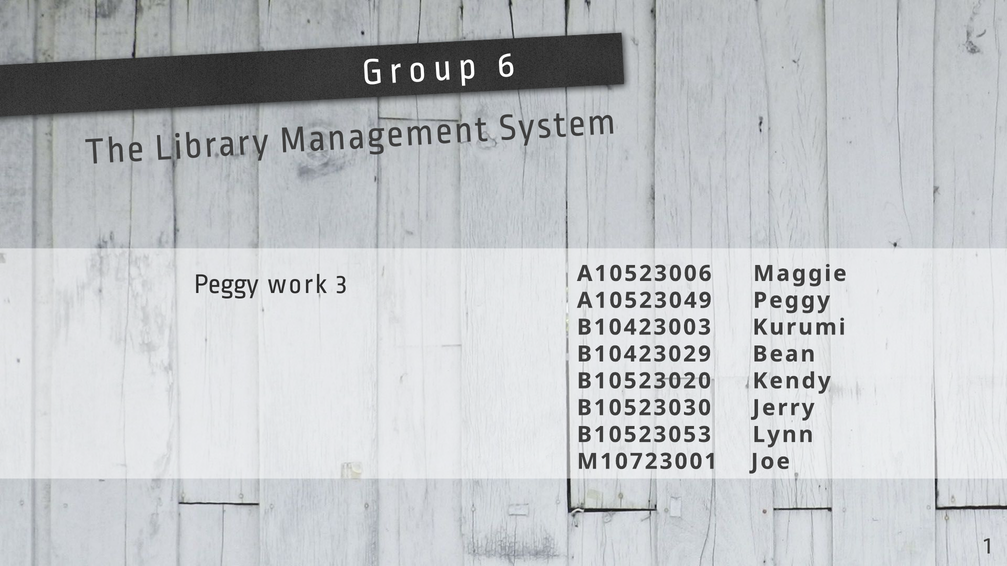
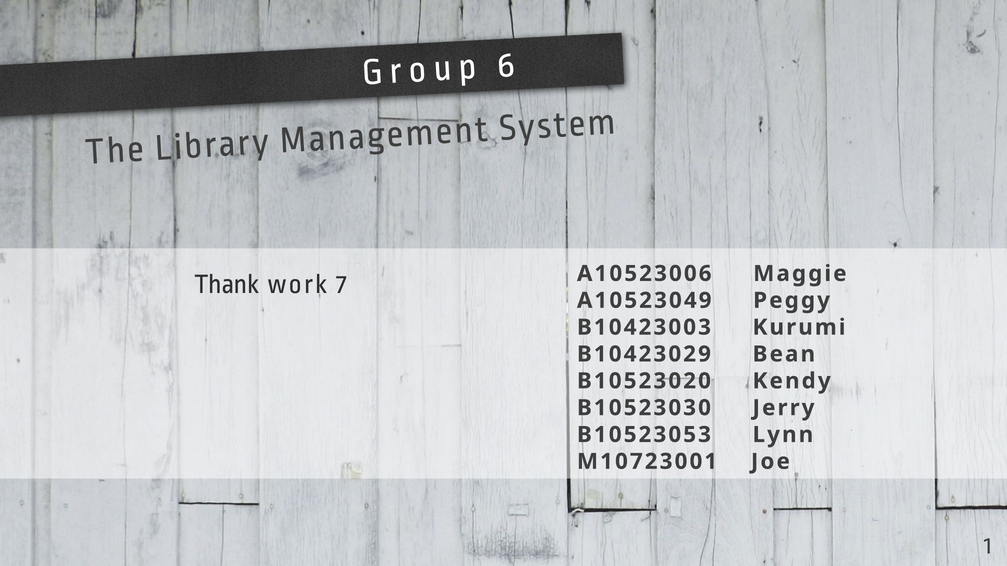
Peggy at (227, 284): Peggy -> Thank
3: 3 -> 7
